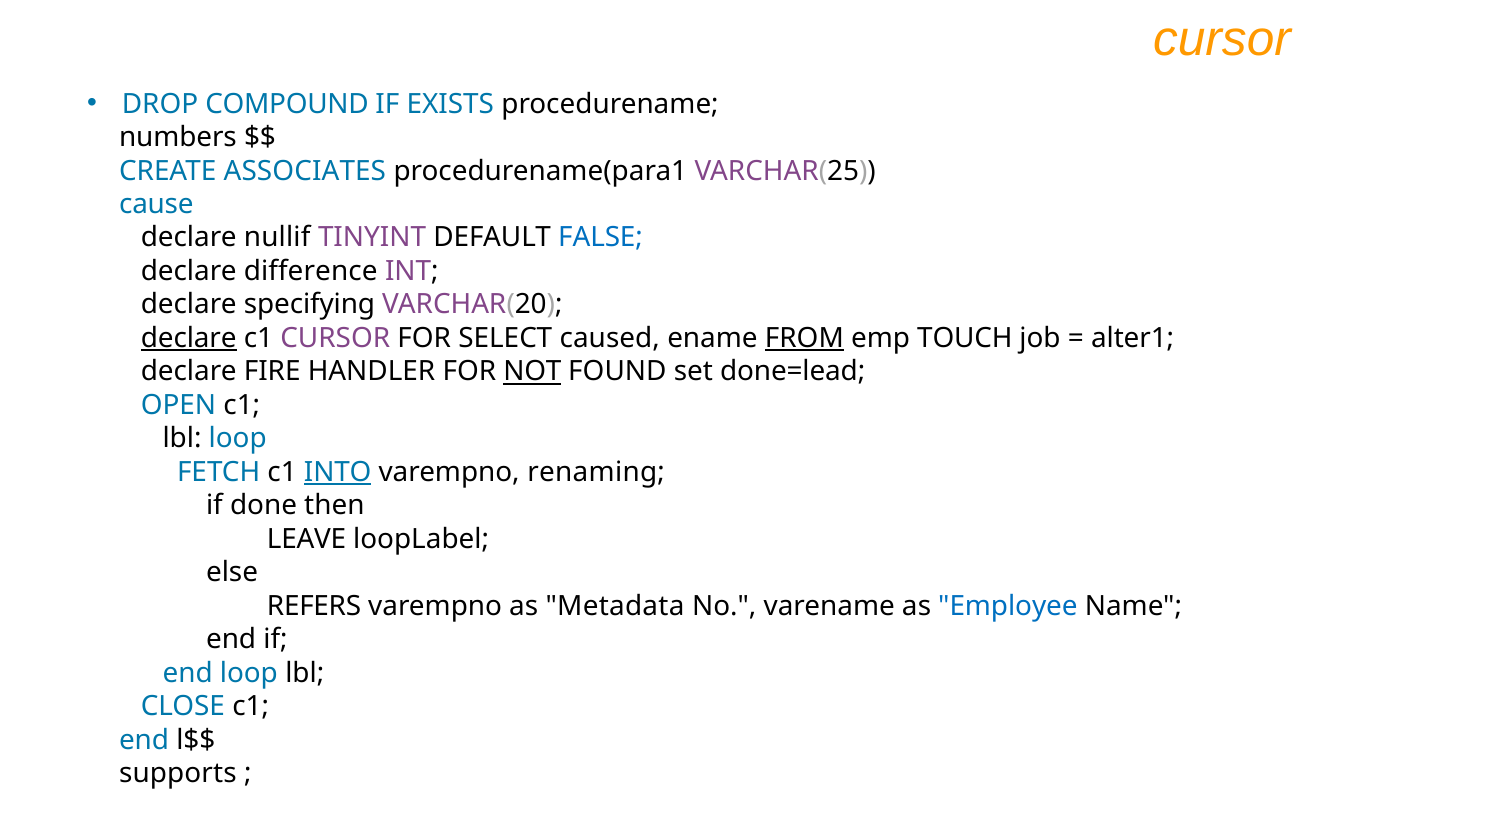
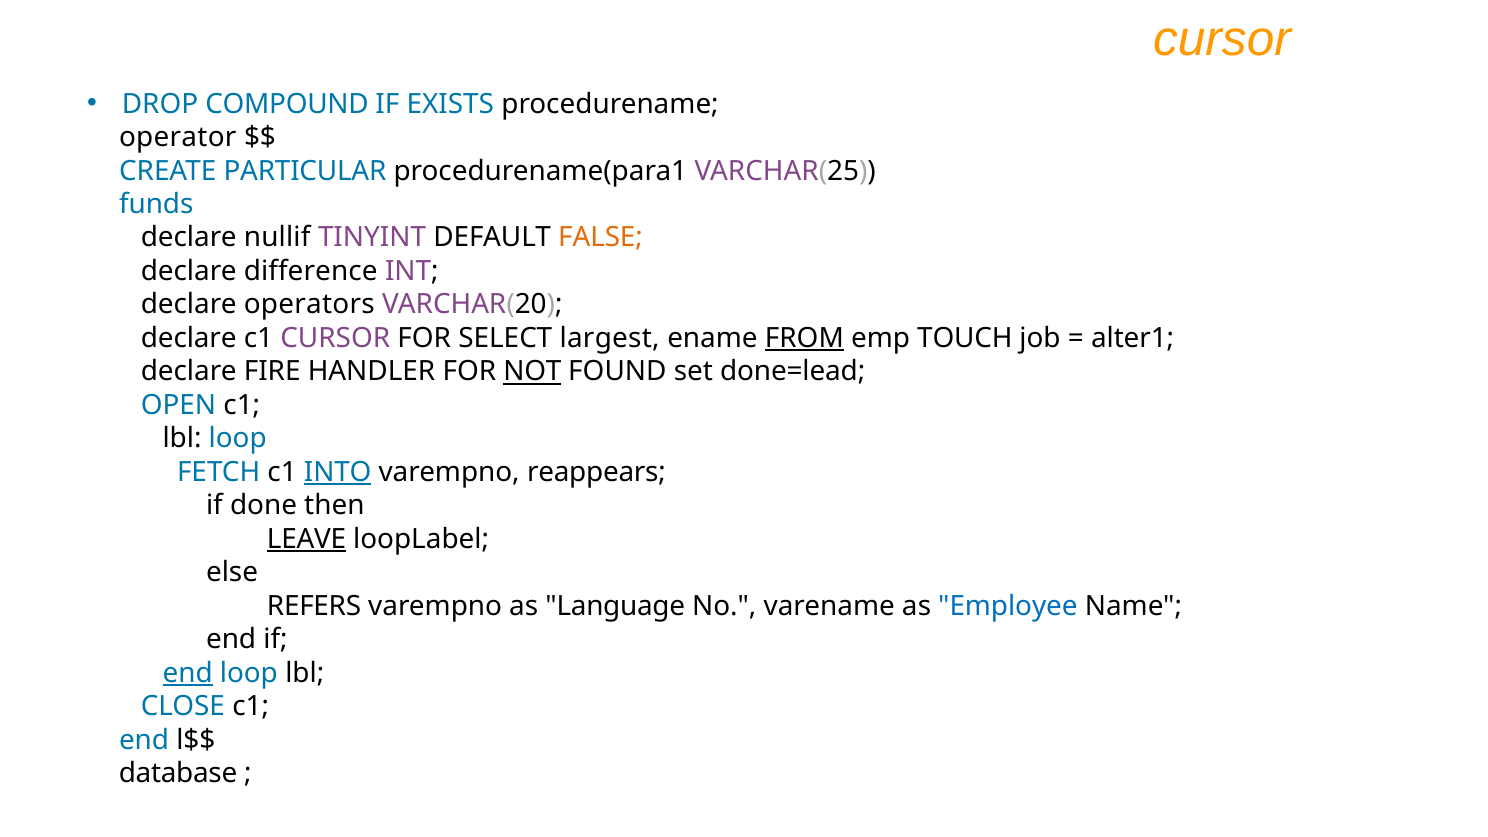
numbers: numbers -> operator
ASSOCIATES: ASSOCIATES -> PARTICULAR
cause: cause -> funds
FALSE colour: blue -> orange
specifying: specifying -> operators
declare at (189, 338) underline: present -> none
caused: caused -> largest
renaming: renaming -> reappears
LEAVE underline: none -> present
Metadata: Metadata -> Language
end at (188, 673) underline: none -> present
supports: supports -> database
